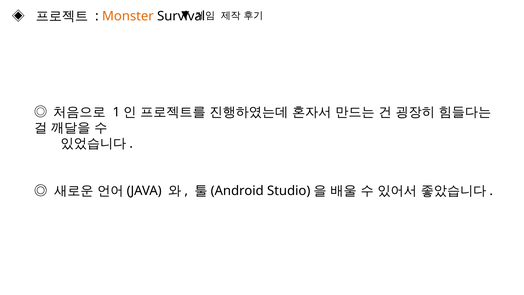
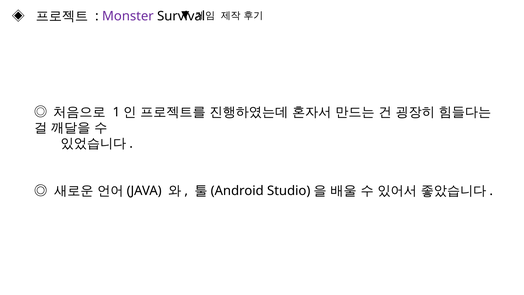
Monster colour: orange -> purple
